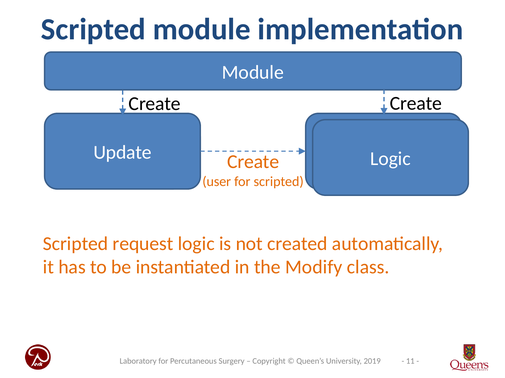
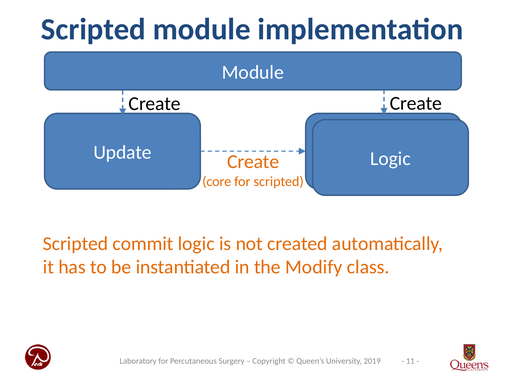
user: user -> core
request: request -> commit
